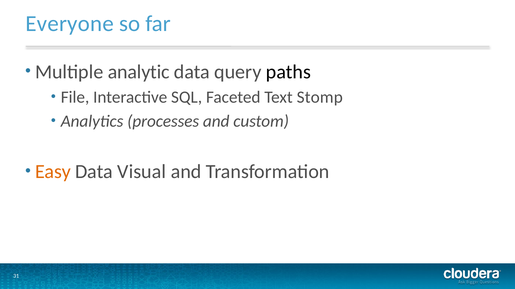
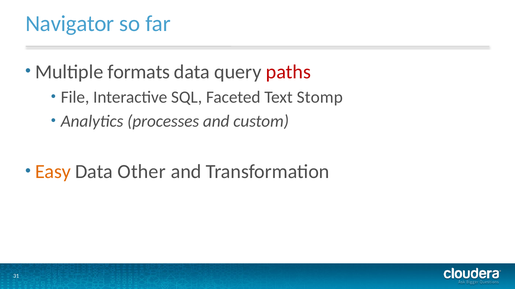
Everyone: Everyone -> Navigator
analytic: analytic -> formats
paths colour: black -> red
Visual: Visual -> Other
